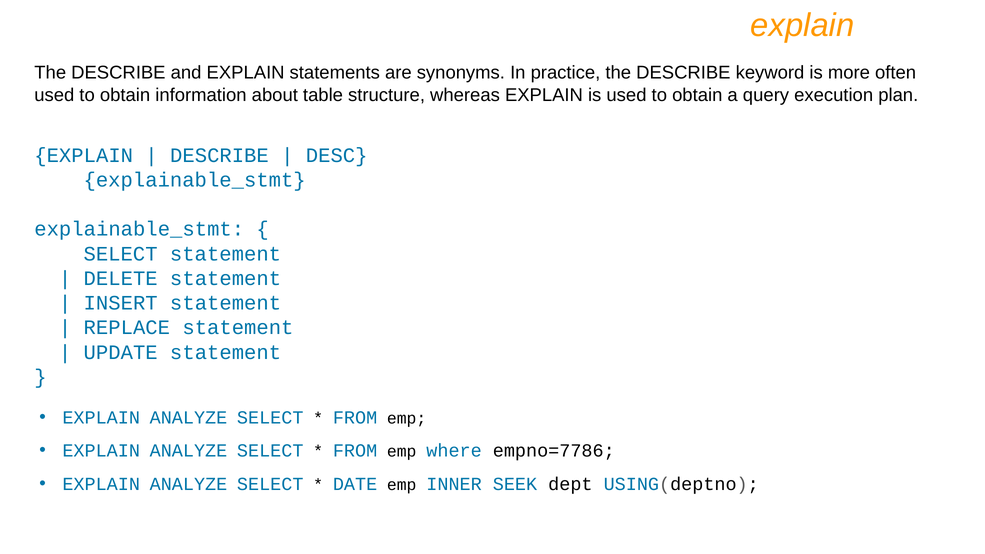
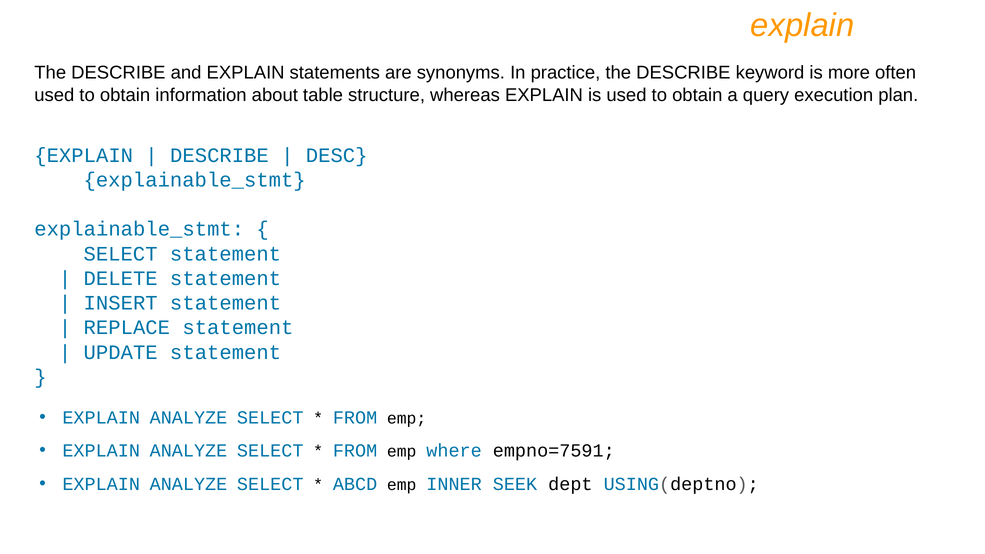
empno=7786: empno=7786 -> empno=7591
DATE: DATE -> ABCD
